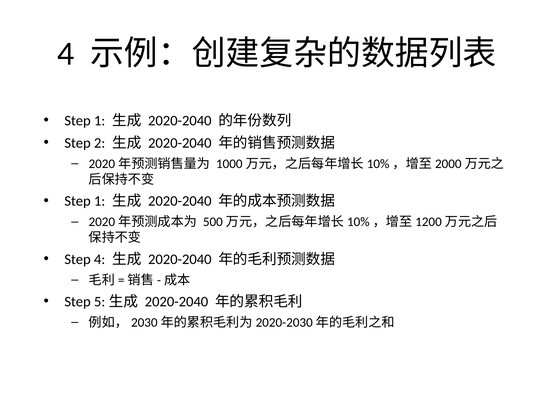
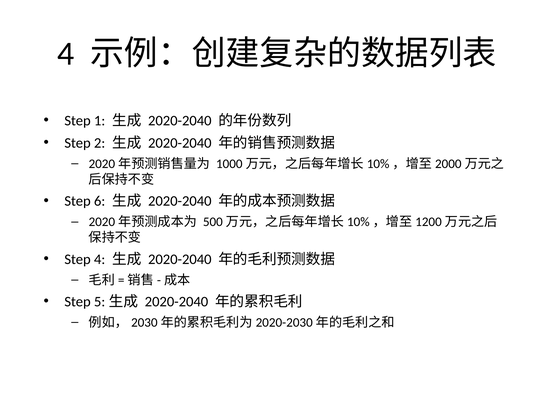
1 at (100, 201): 1 -> 6
